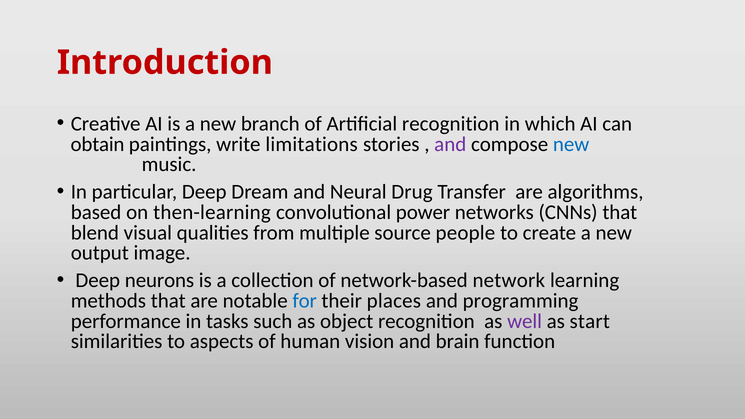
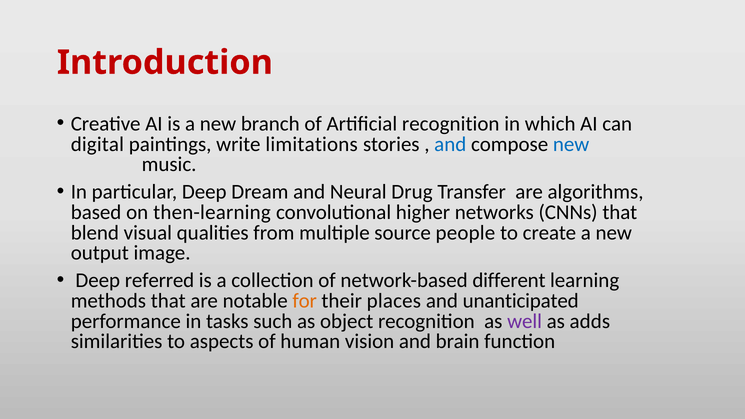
obtain: obtain -> digital
and at (450, 144) colour: purple -> blue
power: power -> higher
neurons: neurons -> referred
network: network -> different
for colour: blue -> orange
programming: programming -> unanticipated
start: start -> adds
